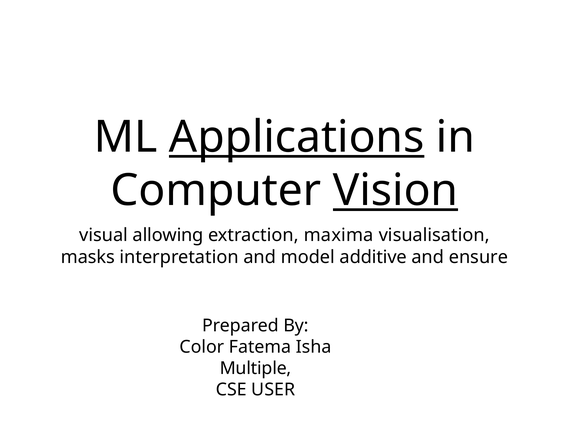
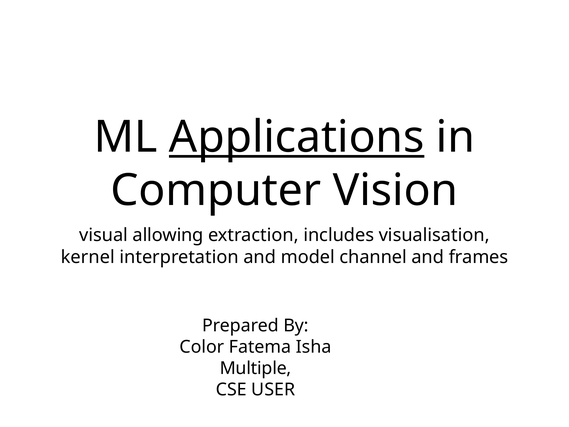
Vision underline: present -> none
maxima: maxima -> includes
masks: masks -> kernel
additive: additive -> channel
ensure: ensure -> frames
